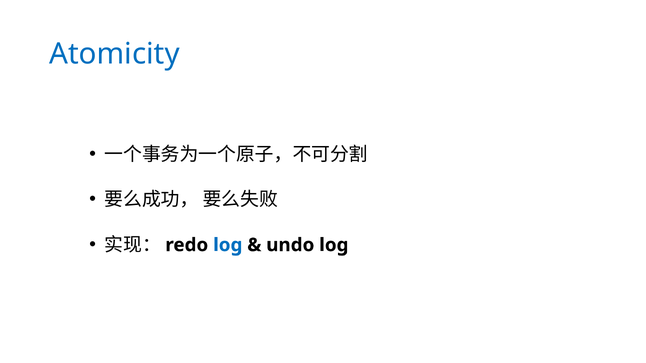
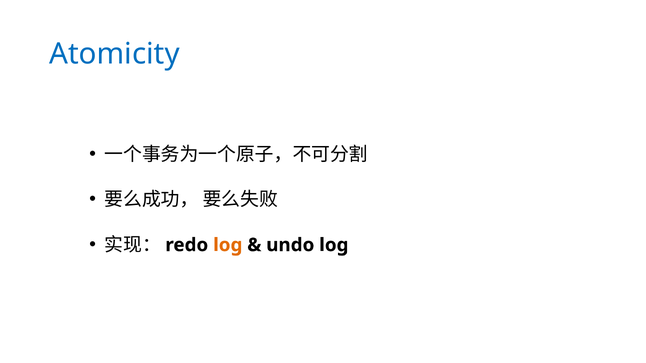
log at (228, 245) colour: blue -> orange
